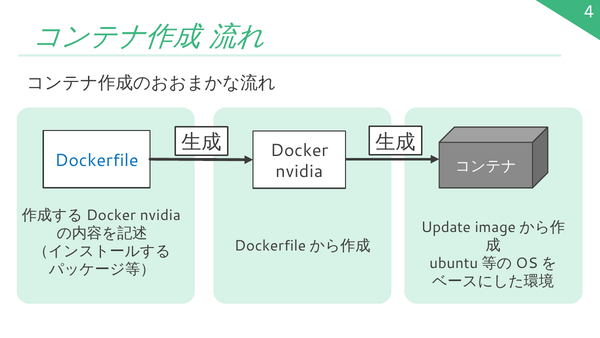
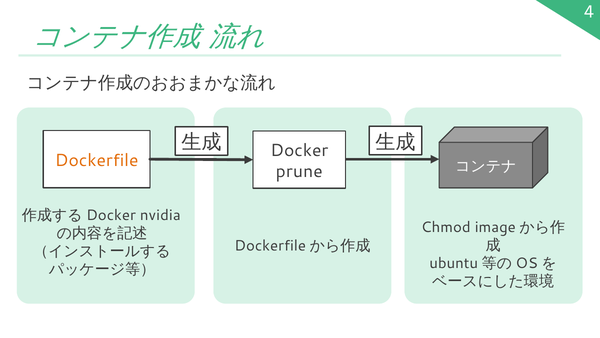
Dockerfile colour: blue -> orange
nvidia at (299, 171): nvidia -> prune
Update: Update -> Chmod
